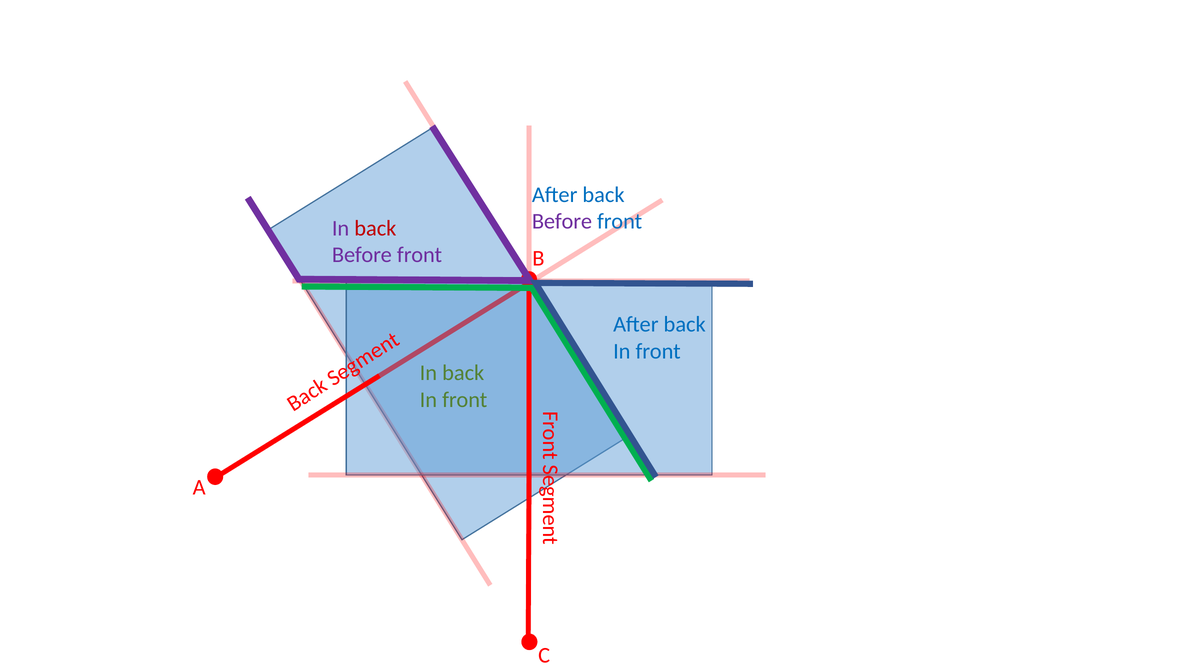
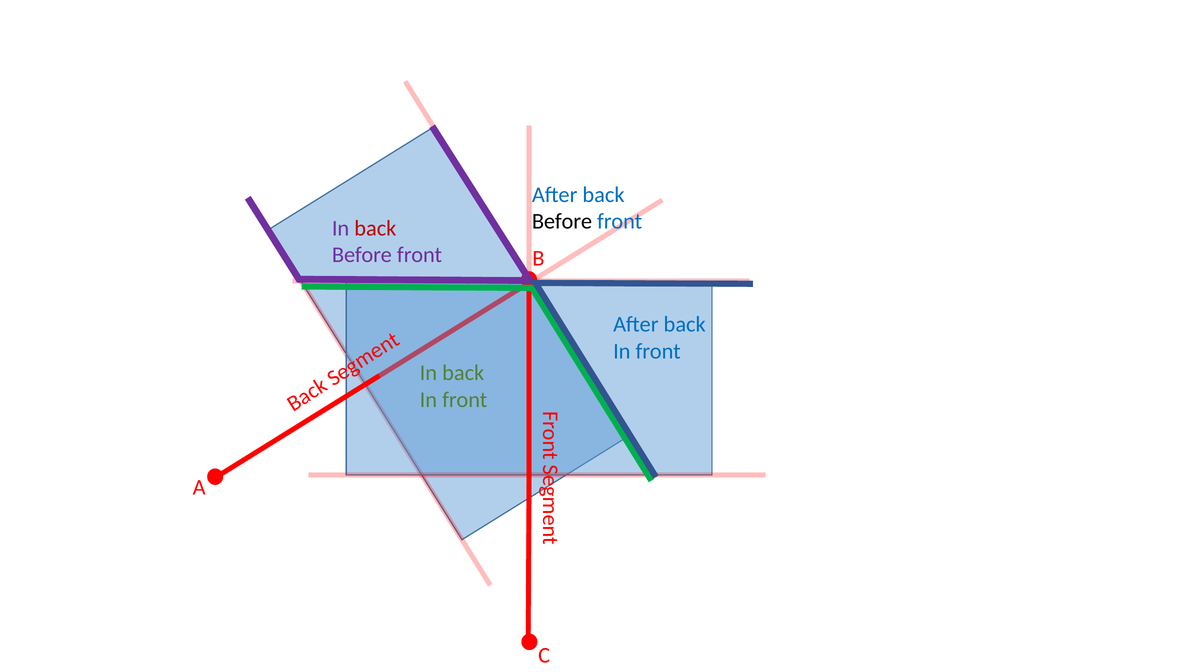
Before at (562, 222) colour: purple -> black
